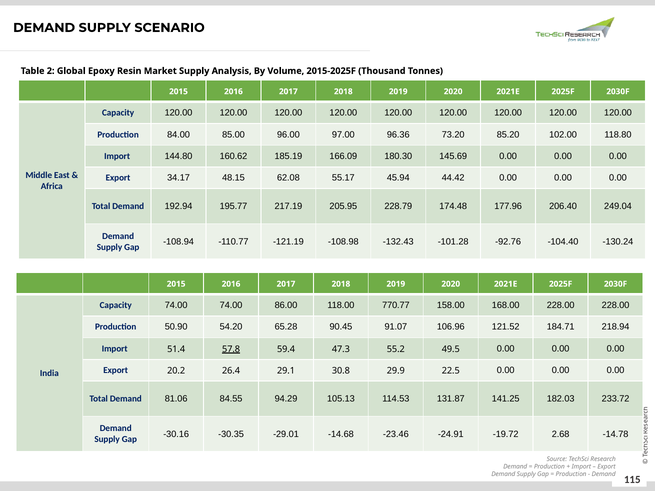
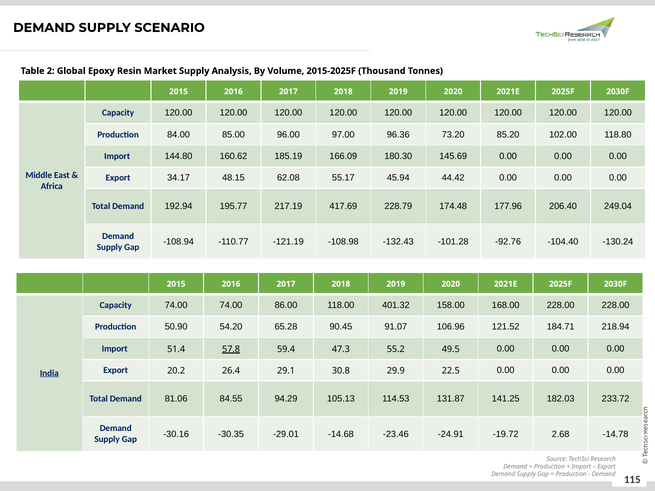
205.95: 205.95 -> 417.69
770.77: 770.77 -> 401.32
India underline: none -> present
